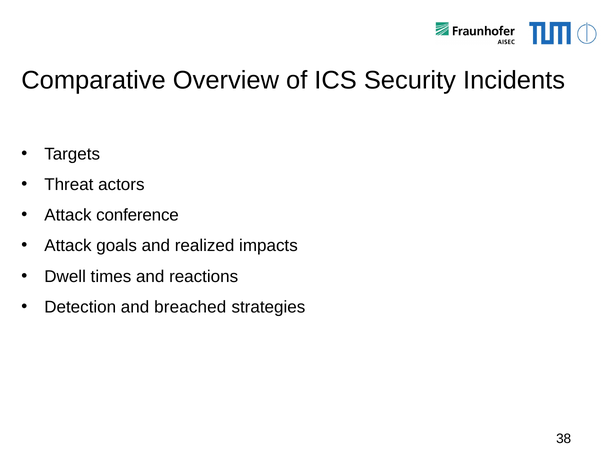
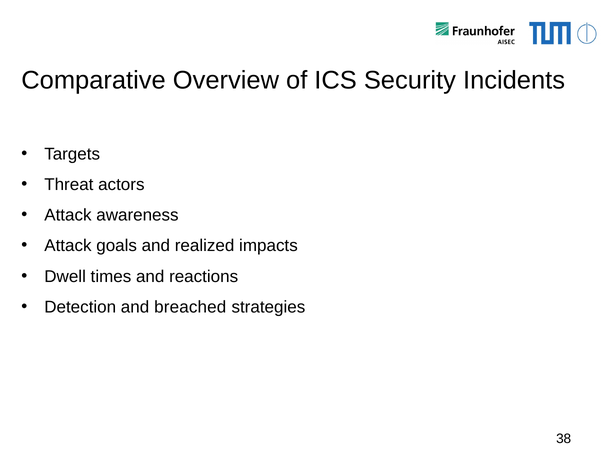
conference: conference -> awareness
